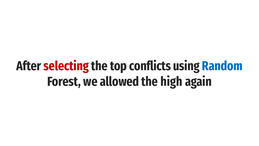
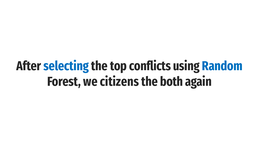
selecting colour: red -> blue
allowed: allowed -> citizens
high: high -> both
